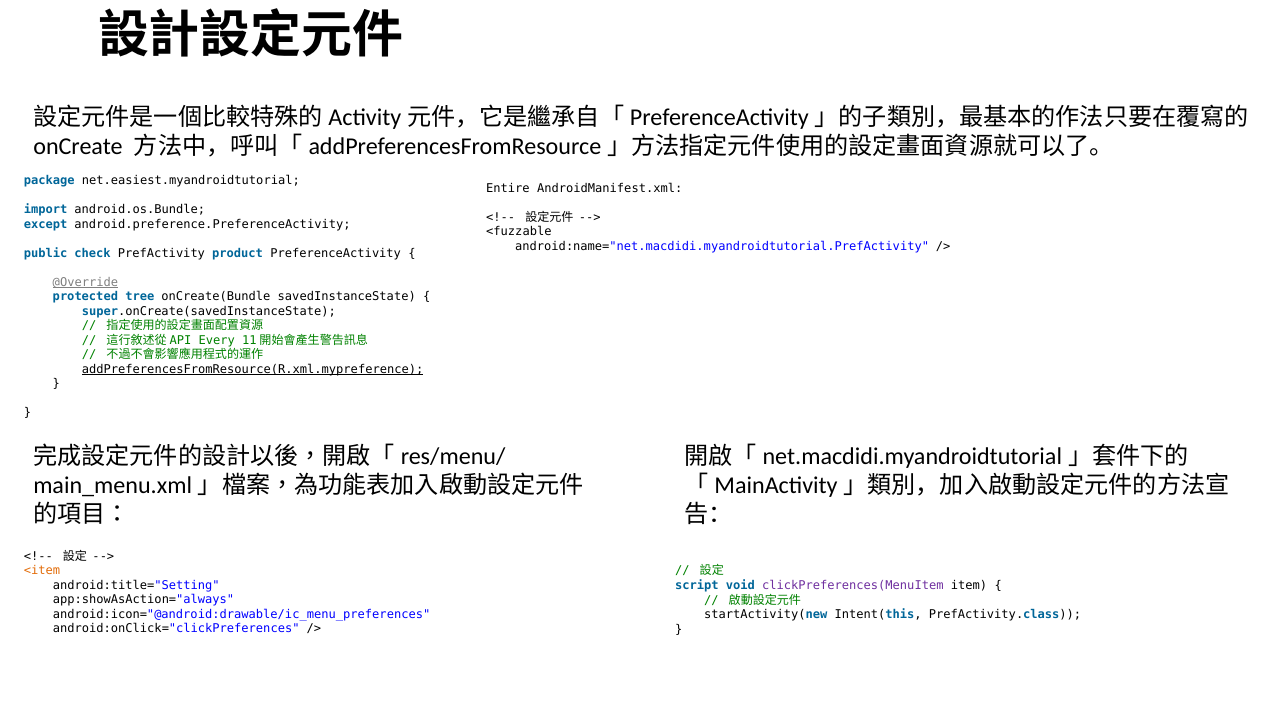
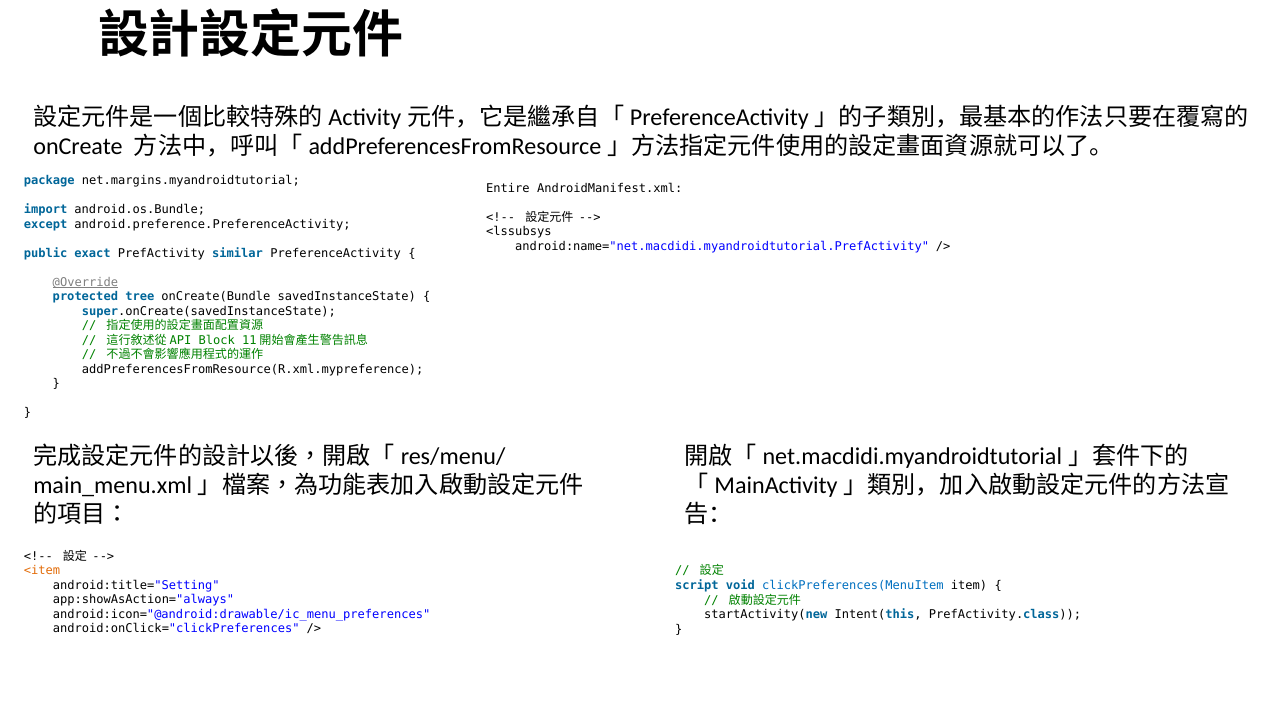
net.easiest.myandroidtutorial: net.easiest.myandroidtutorial -> net.margins.myandroidtutorial
<fuzzable: <fuzzable -> <lssubsys
check: check -> exact
product: product -> similar
Every: Every -> Block
addPreferencesFromResource(R.xml.mypreference underline: present -> none
clickPreferences(MenuItem colour: purple -> blue
